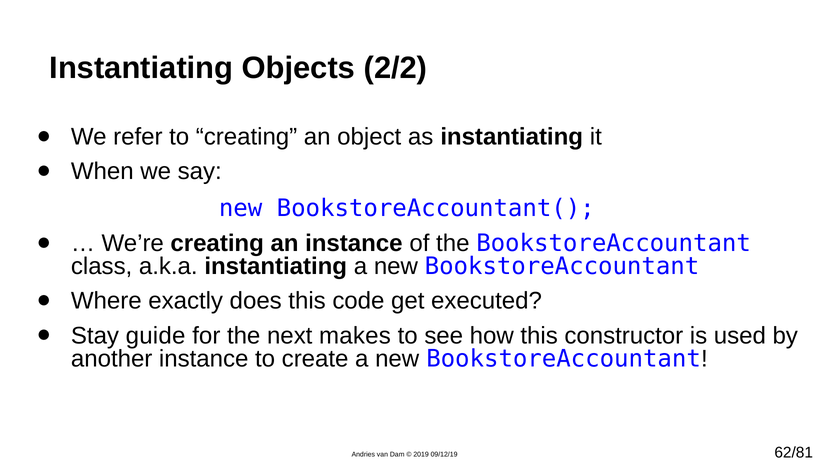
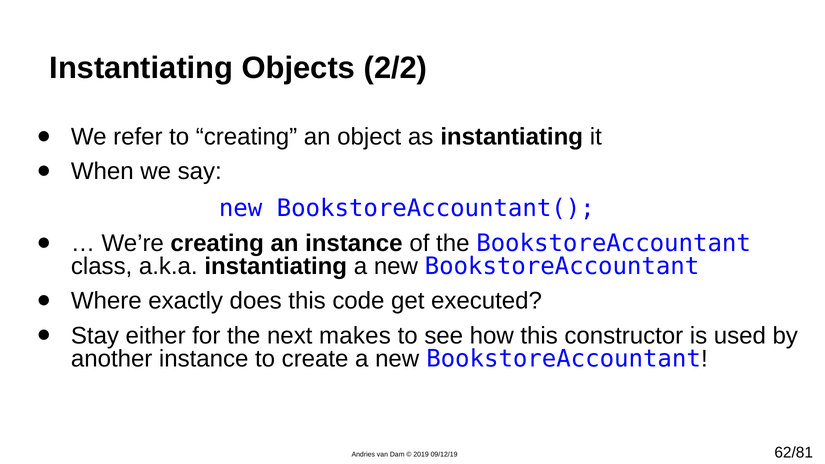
guide: guide -> either
